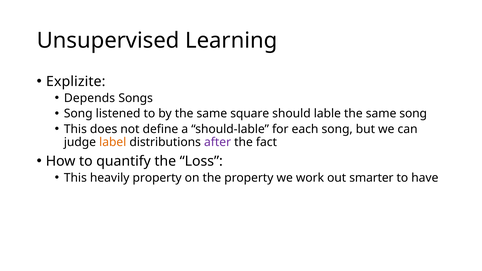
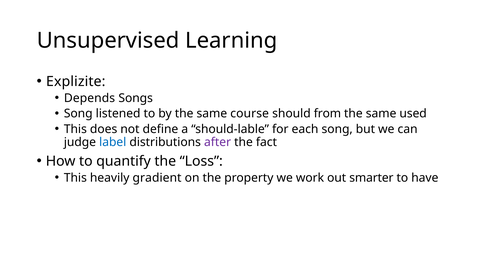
square: square -> course
lable: lable -> from
same song: song -> used
label colour: orange -> blue
heavily property: property -> gradient
